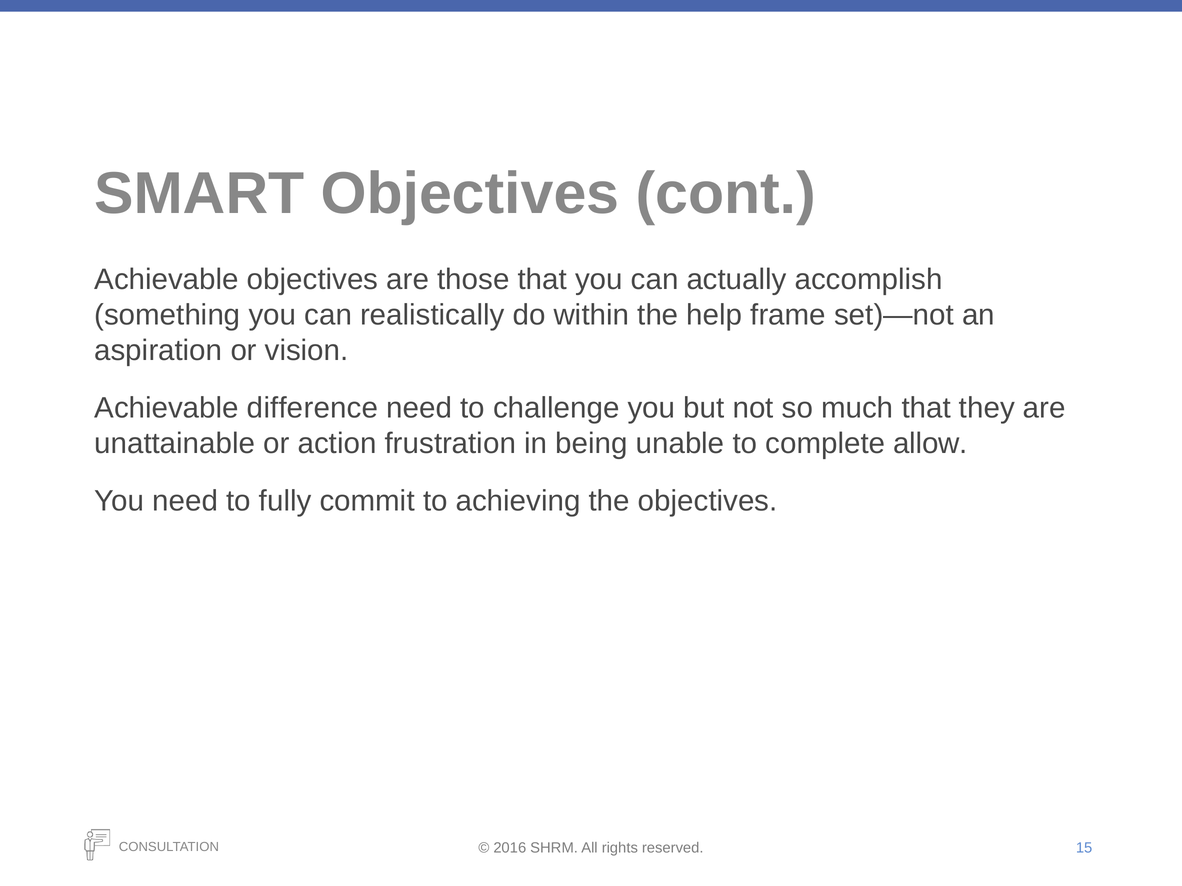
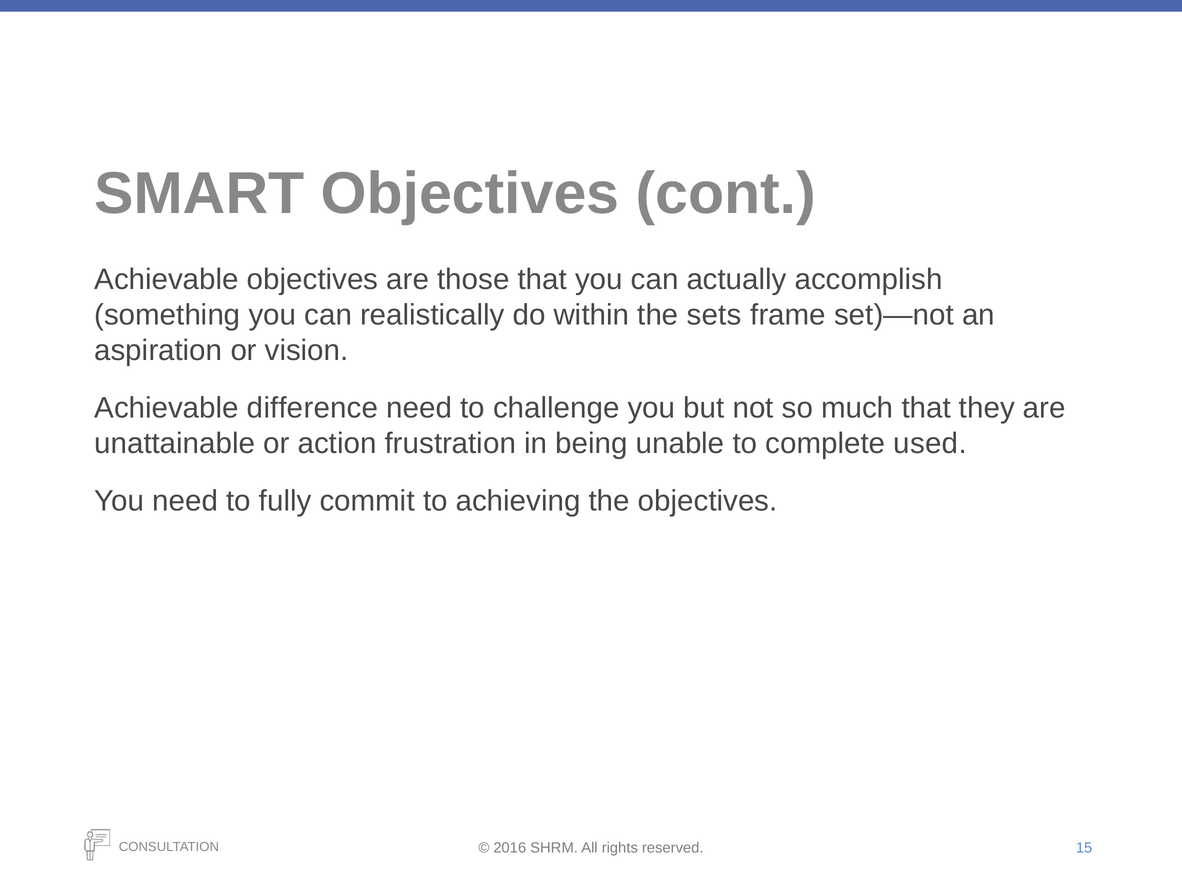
help: help -> sets
allow: allow -> used
